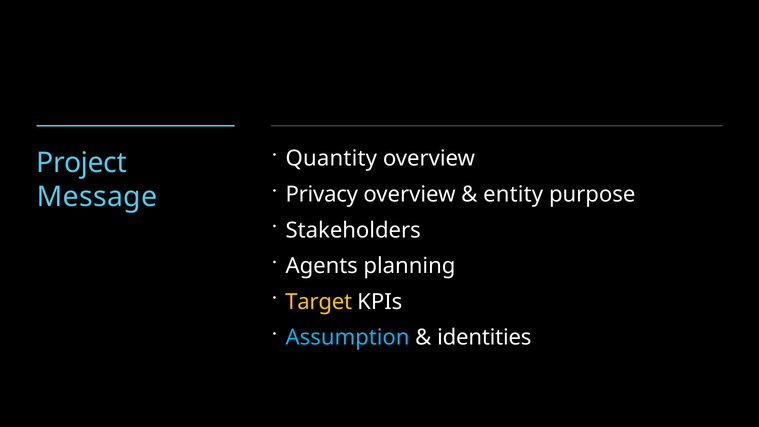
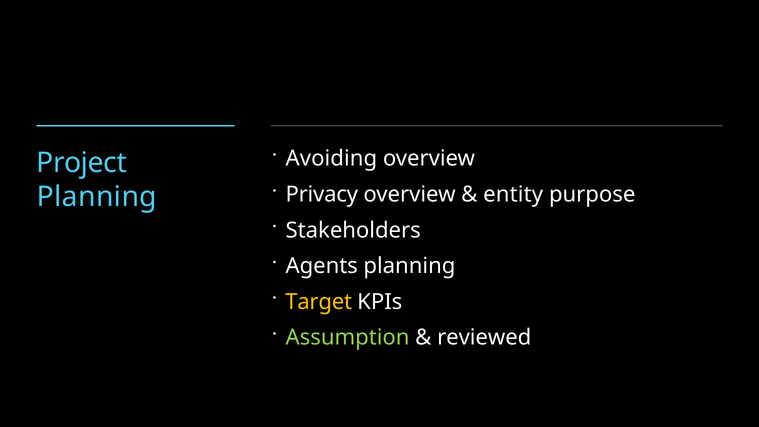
Quantity: Quantity -> Avoiding
Message at (97, 197): Message -> Planning
Assumption colour: light blue -> light green
identities: identities -> reviewed
